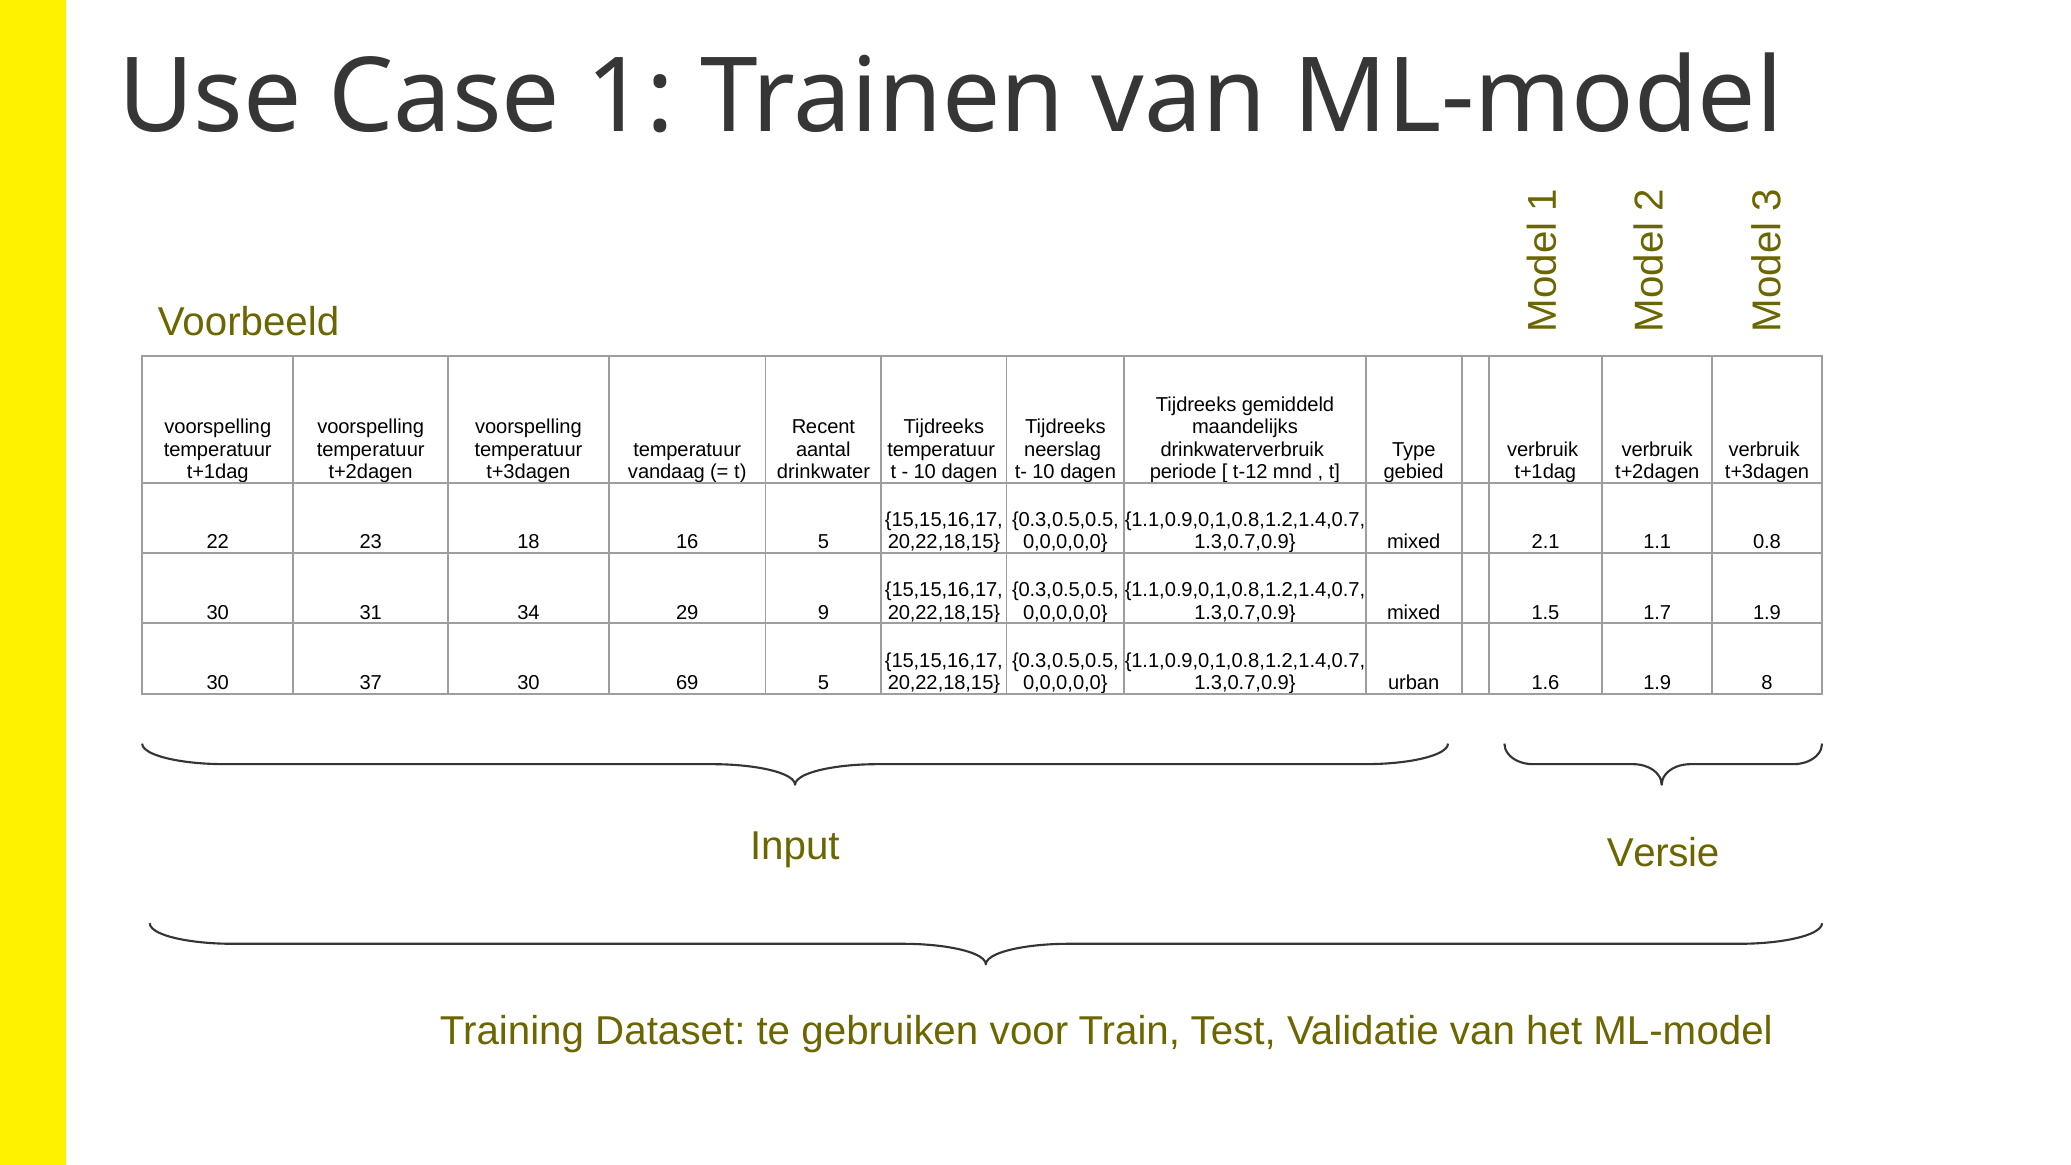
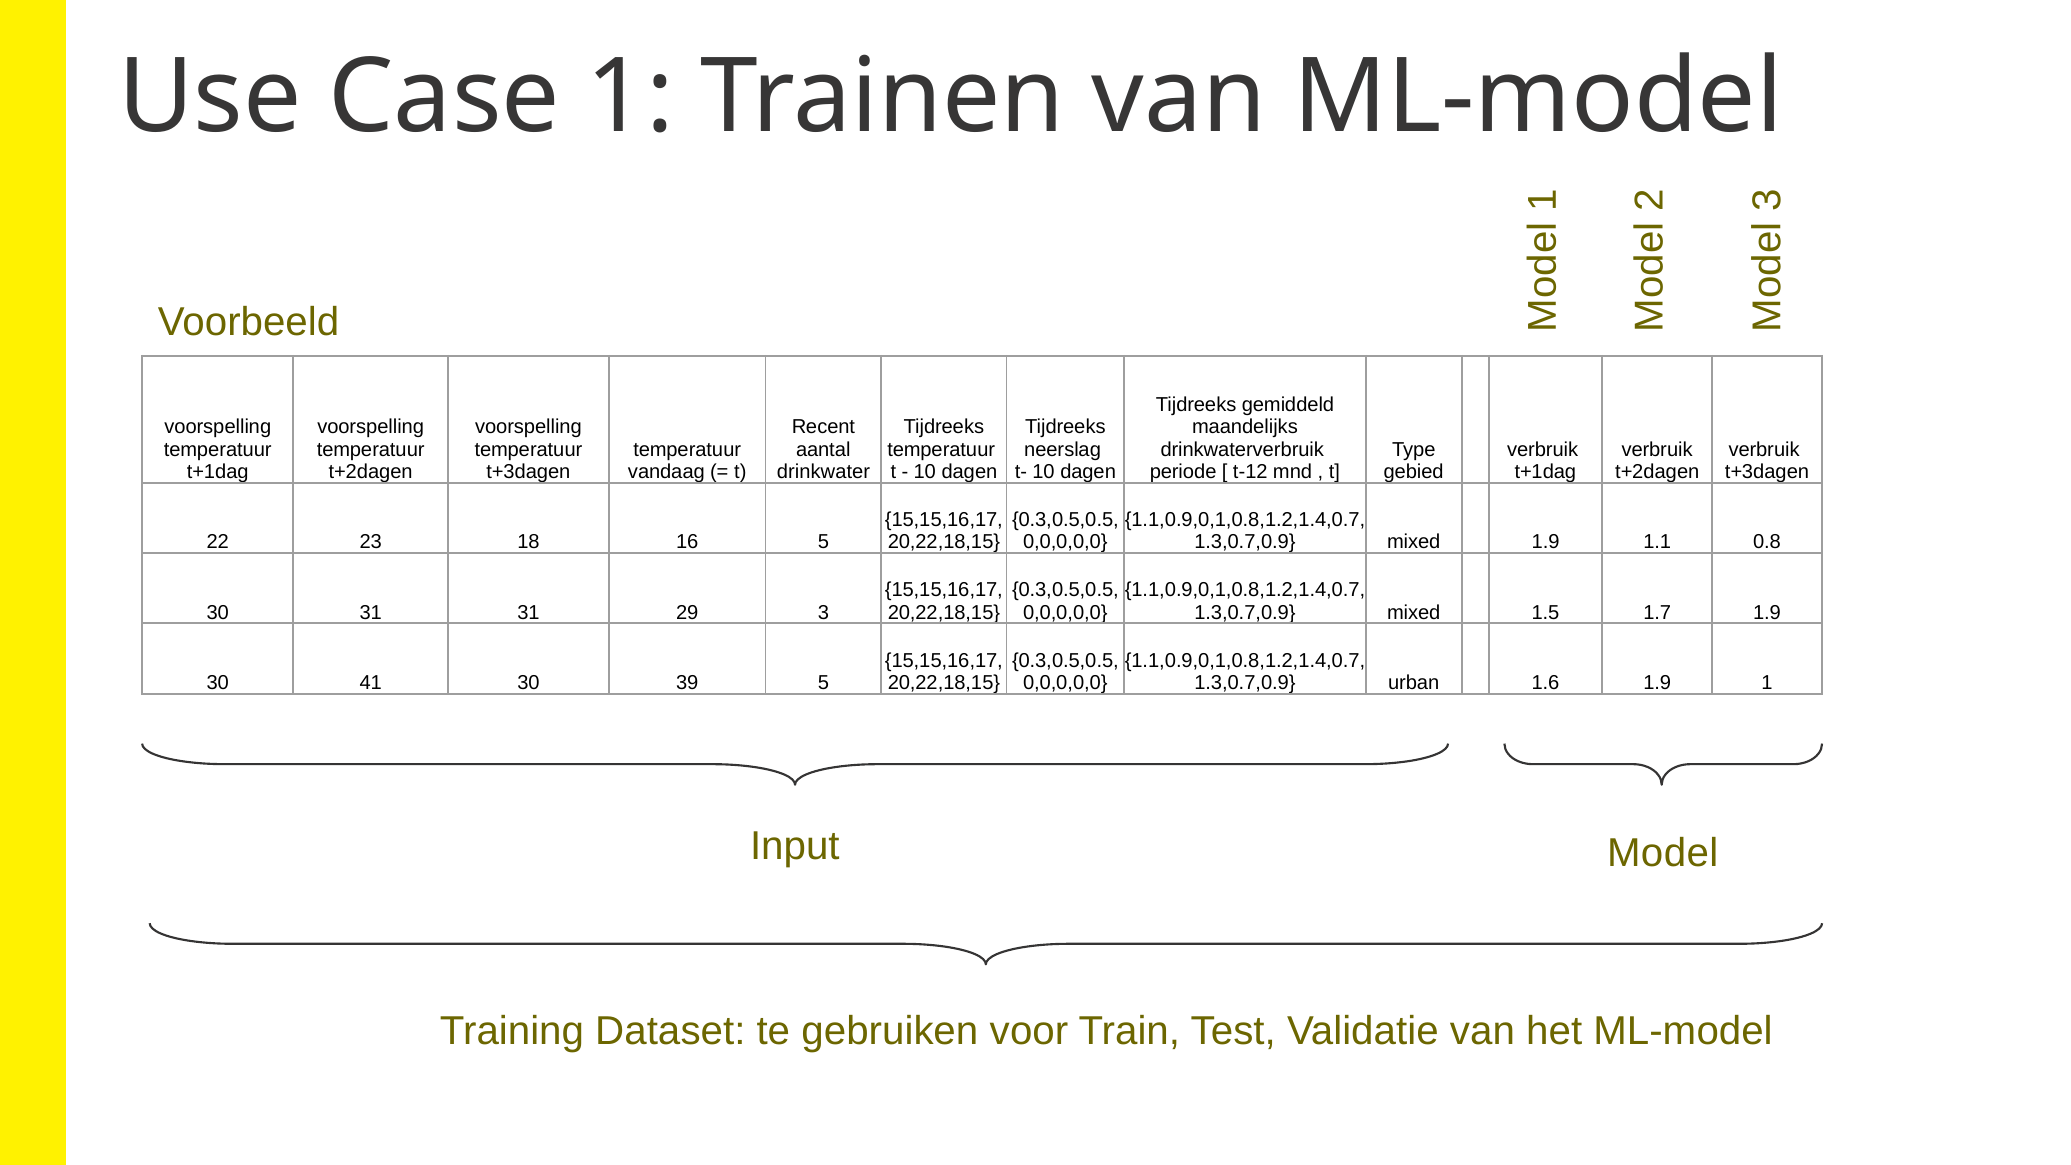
mixed 2.1: 2.1 -> 1.9
31 34: 34 -> 31
29 9: 9 -> 3
37: 37 -> 41
69: 69 -> 39
1.9 8: 8 -> 1
Versie: Versie -> Model
